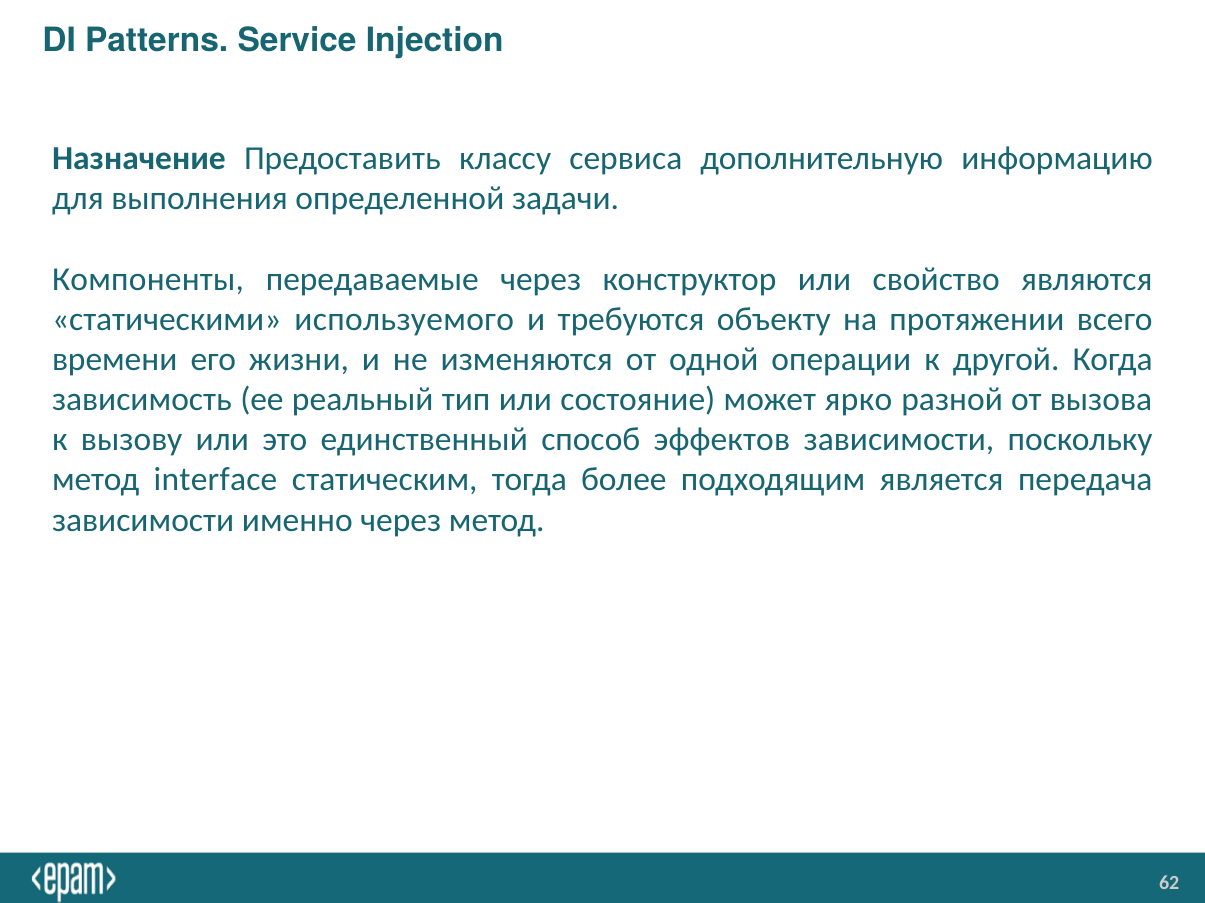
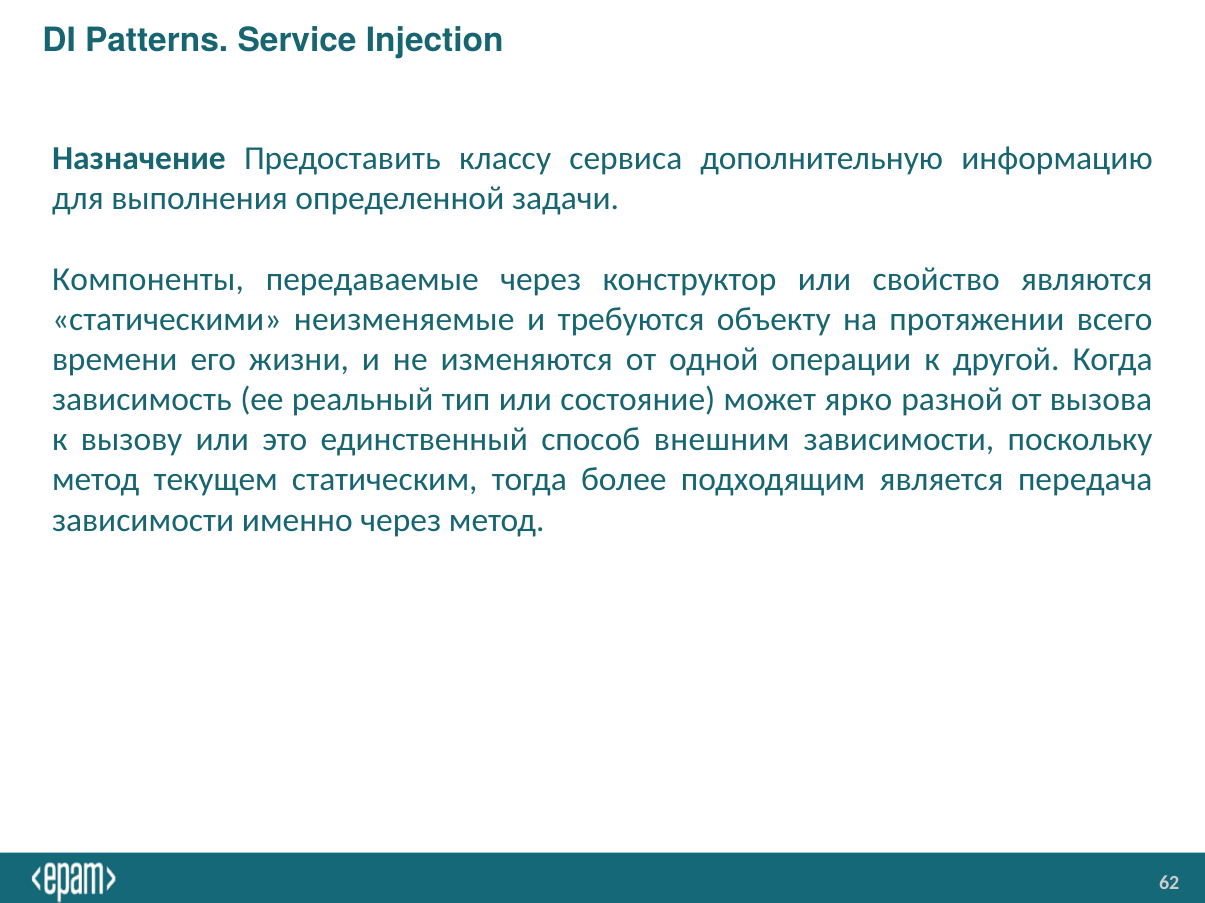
используемого: используемого -> неизменяемые
эффектов: эффектов -> внешним
interface: interface -> текущем
